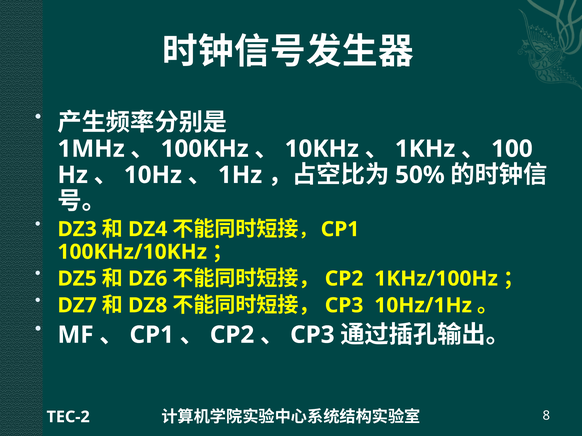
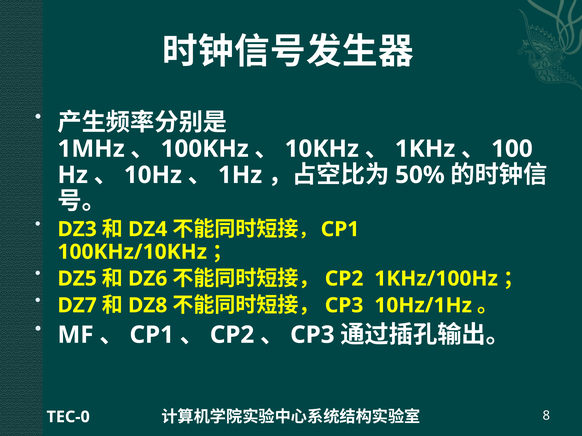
TEC-2: TEC-2 -> TEC-0
